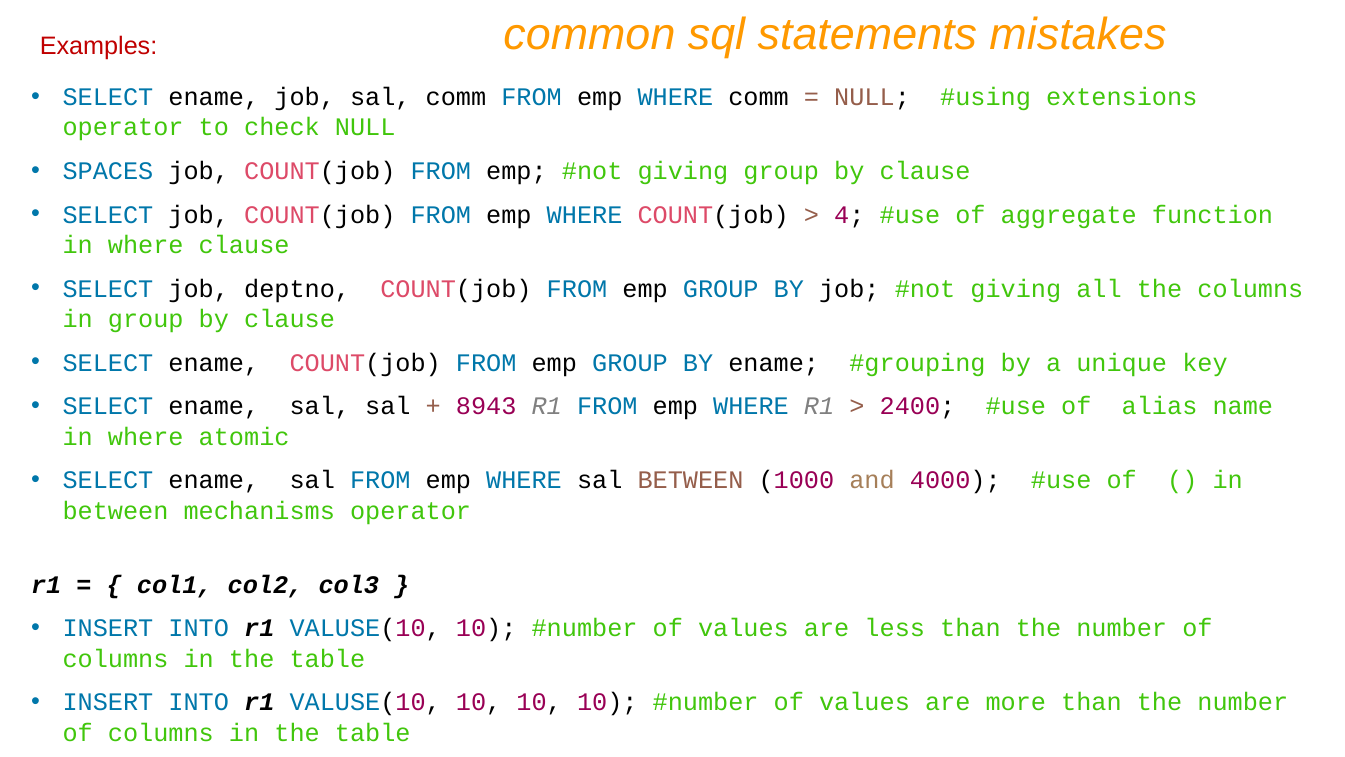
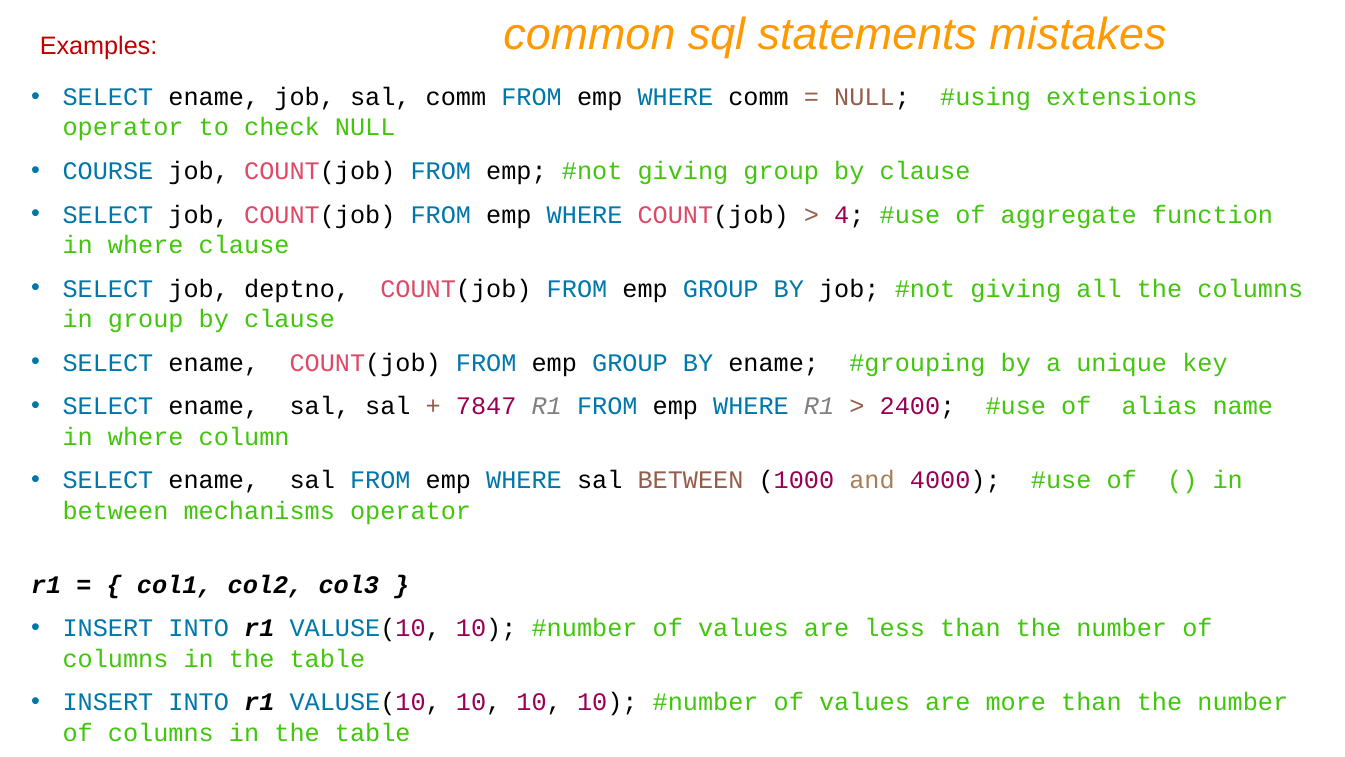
SPACES: SPACES -> COURSE
8943: 8943 -> 7847
atomic: atomic -> column
